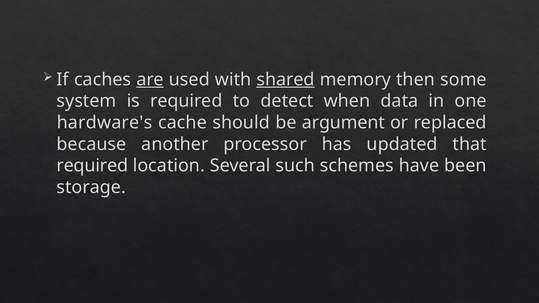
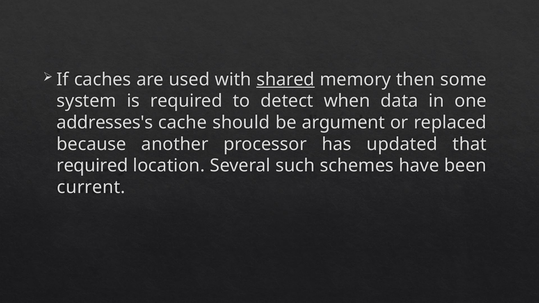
are underline: present -> none
hardware's: hardware's -> addresses's
storage: storage -> current
